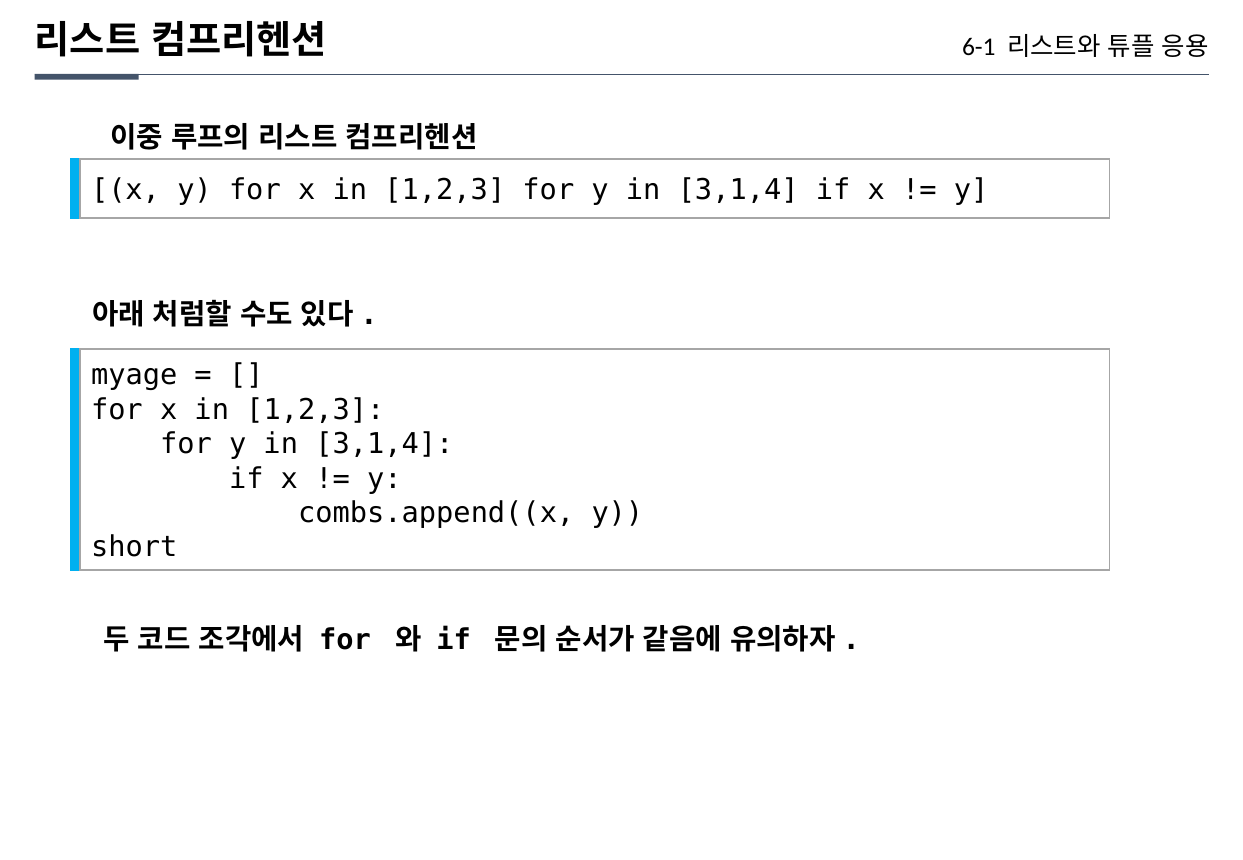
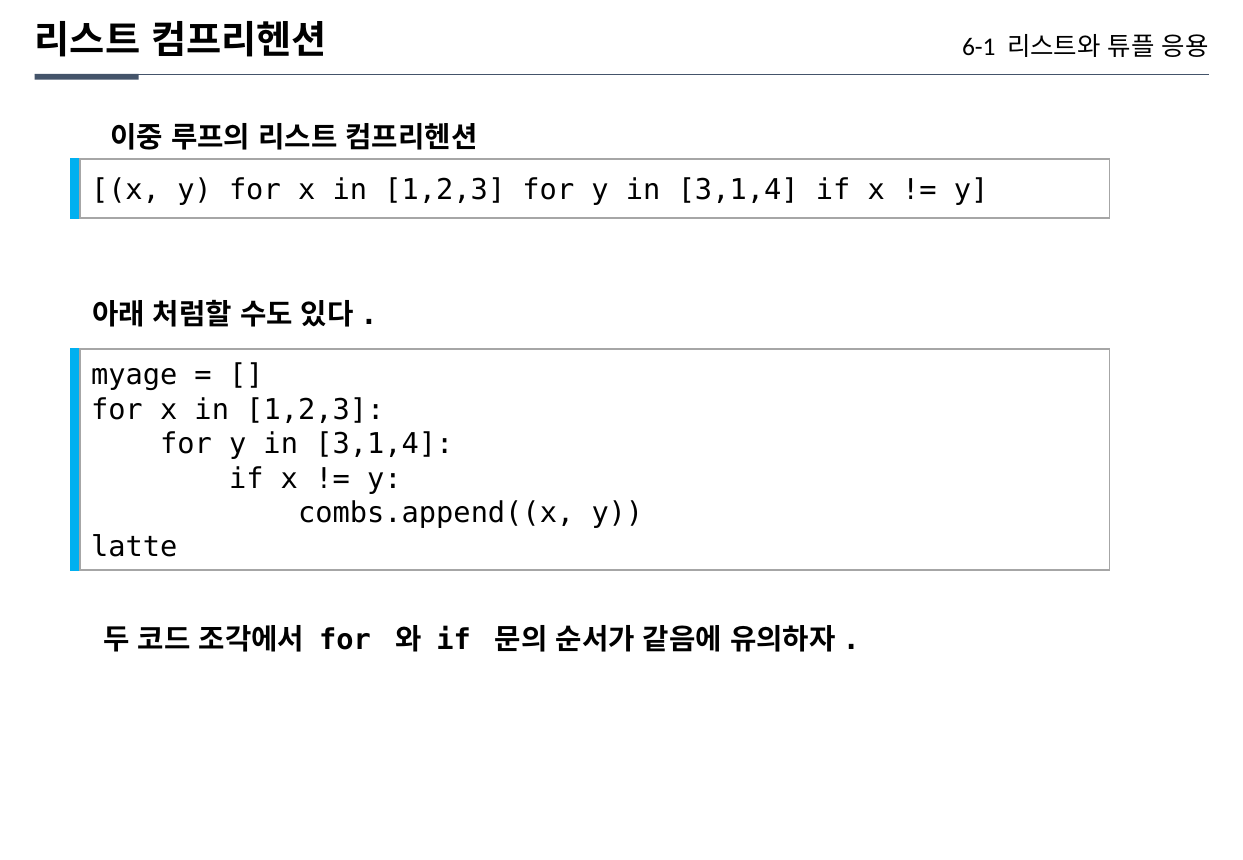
short: short -> latte
